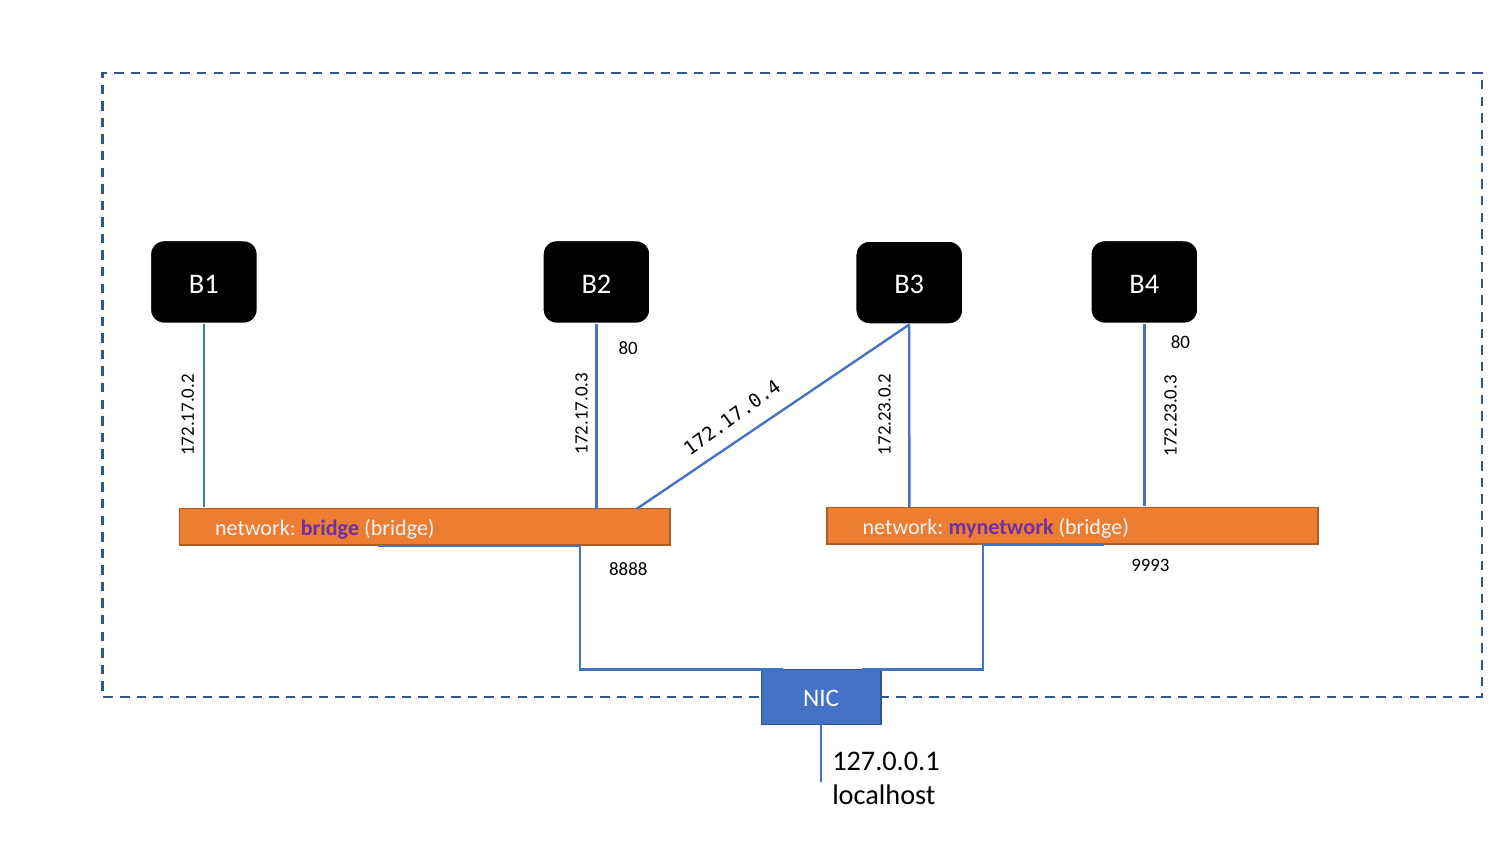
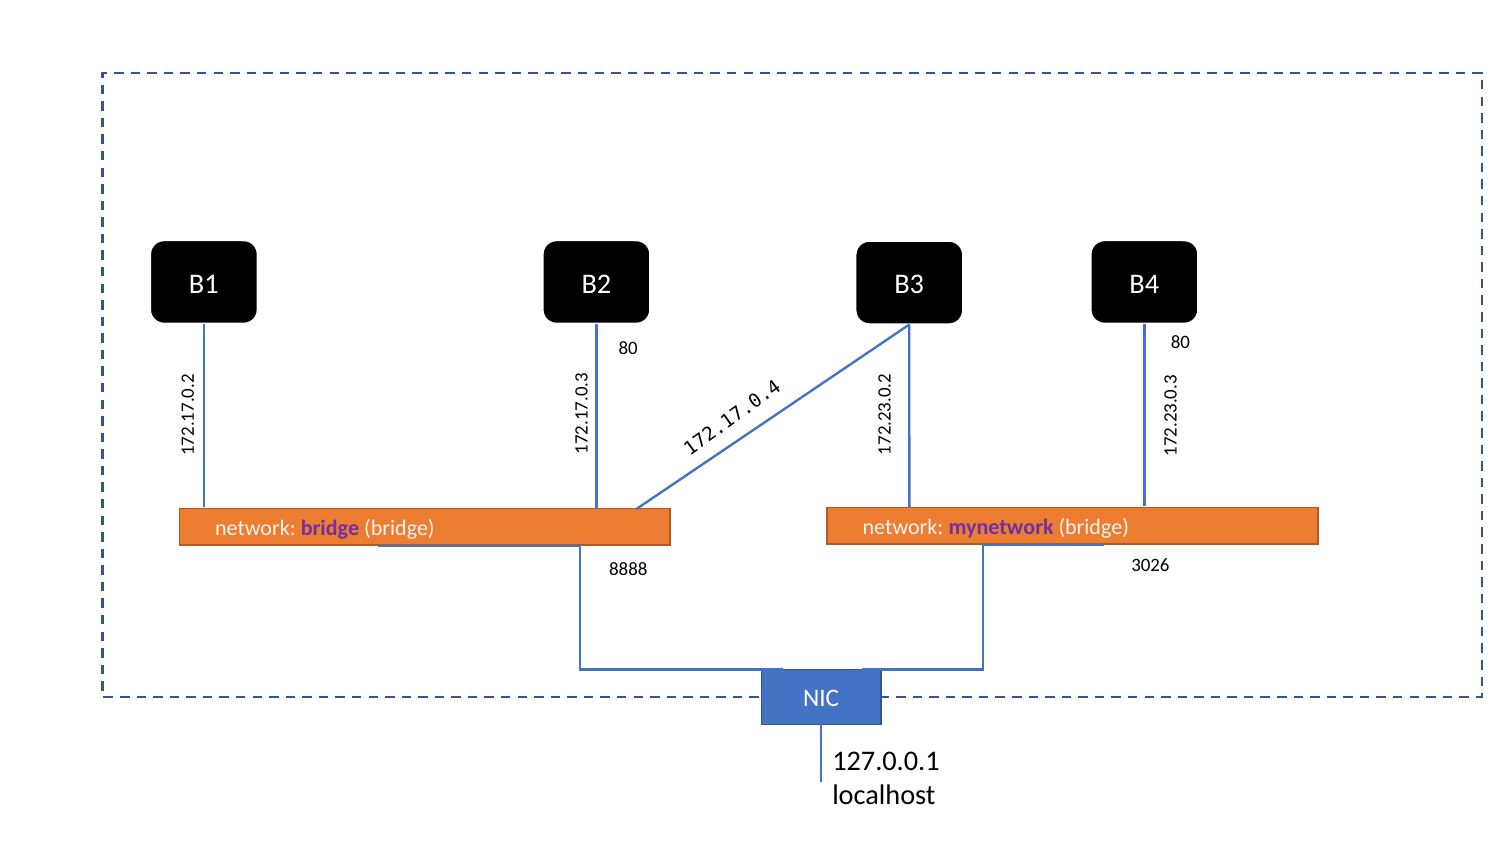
9993: 9993 -> 3026
